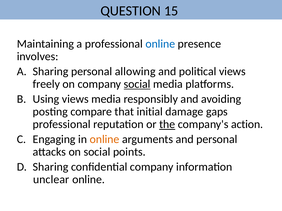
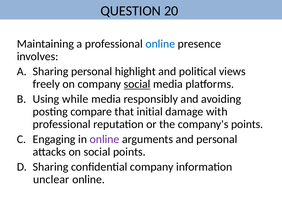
15: 15 -> 20
allowing: allowing -> highlight
Using views: views -> while
gaps: gaps -> with
the underline: present -> none
company's action: action -> points
online at (105, 140) colour: orange -> purple
